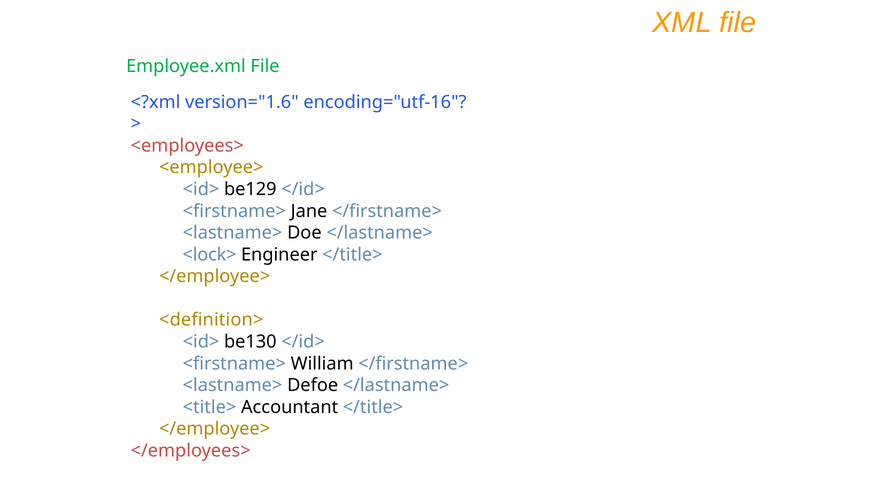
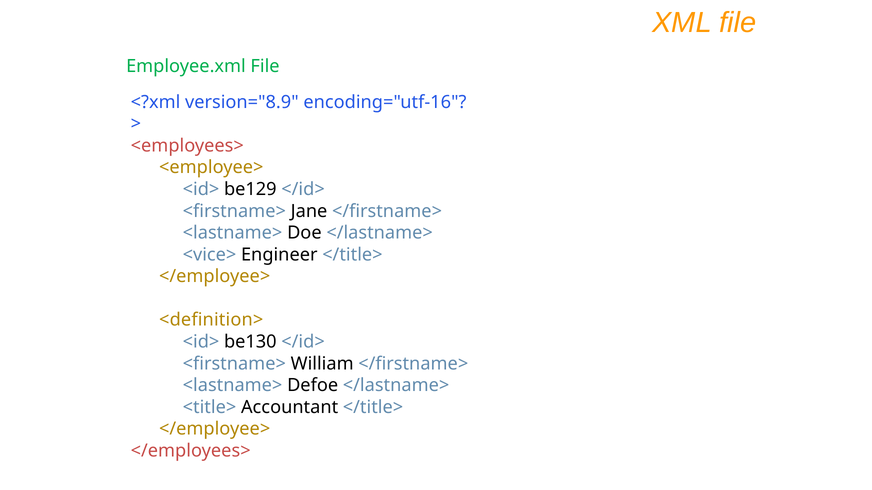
version="1.6: version="1.6 -> version="8.9
<lock>: <lock> -> <vice>
